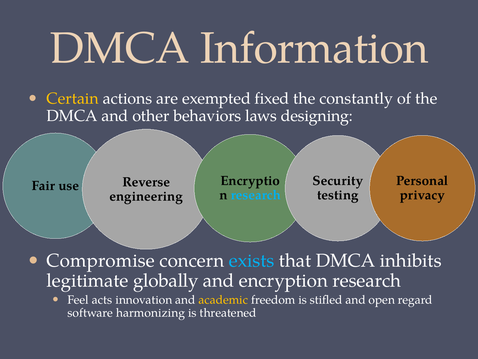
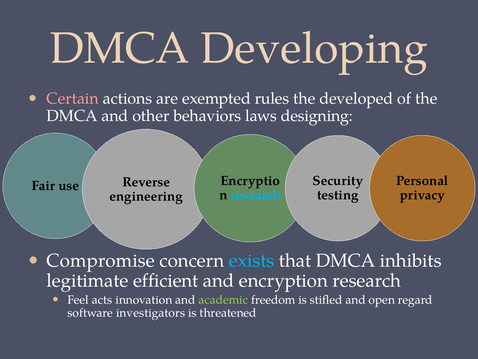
Information: Information -> Developing
Certain colour: yellow -> pink
fixed: fixed -> rules
constantly: constantly -> developed
globally: globally -> efficient
academic colour: yellow -> light green
harmonizing: harmonizing -> investigators
